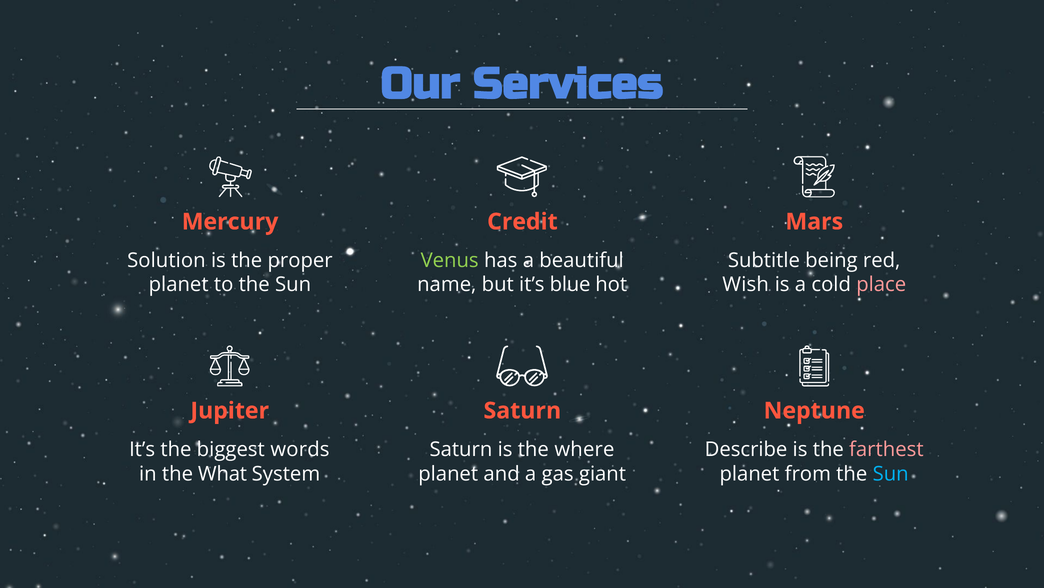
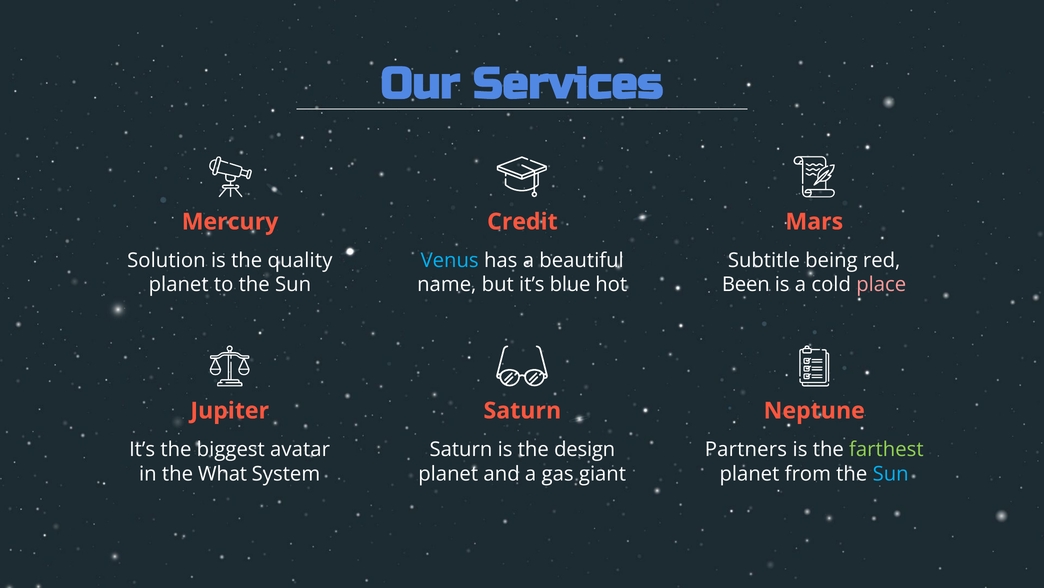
proper: proper -> quality
Venus colour: light green -> light blue
Wish: Wish -> Been
words: words -> avatar
where: where -> design
Describe: Describe -> Partners
farthest colour: pink -> light green
